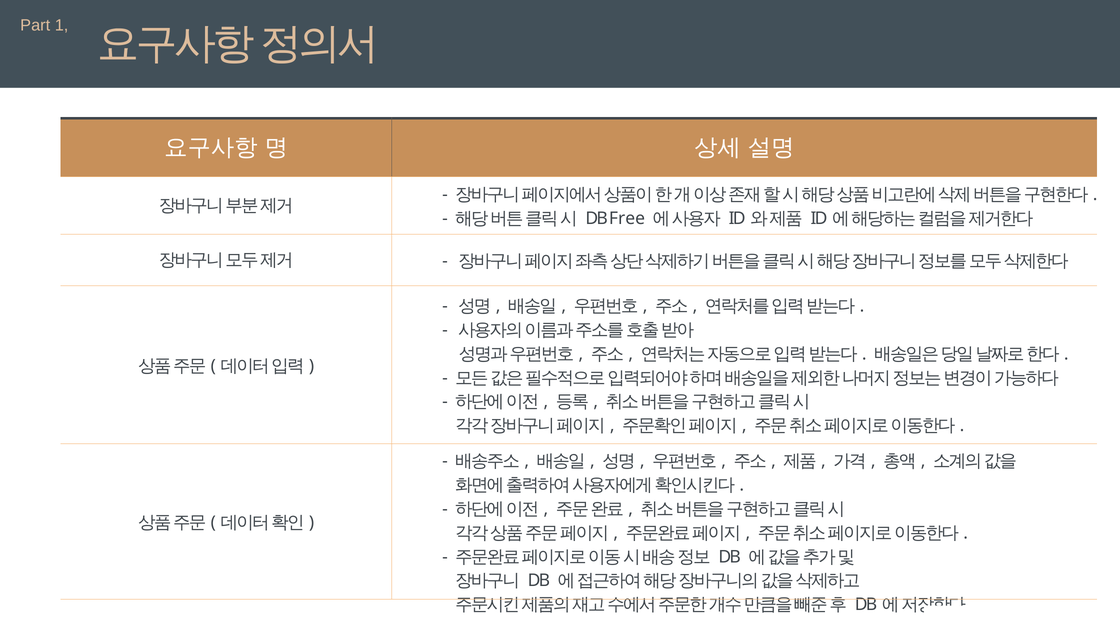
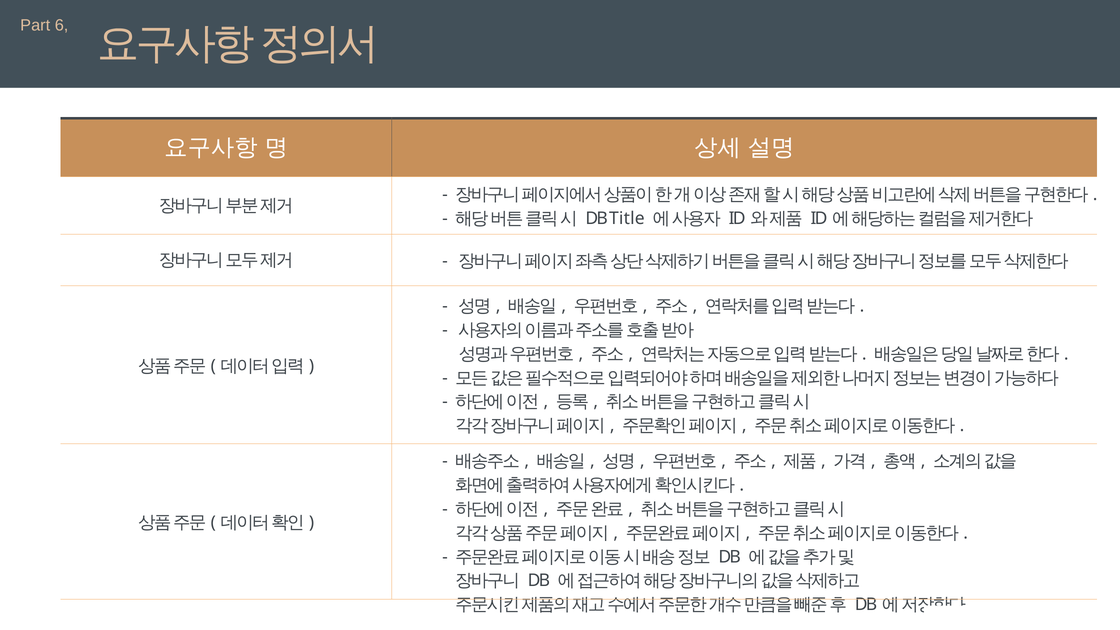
1: 1 -> 6
Free: Free -> Title
